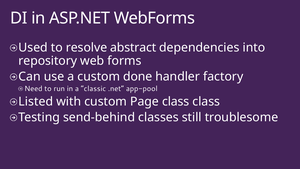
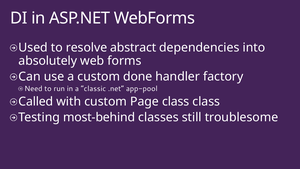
repository: repository -> absolutely
Listed: Listed -> Called
send-behind: send-behind -> most-behind
